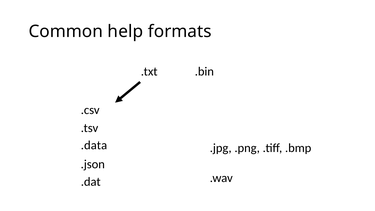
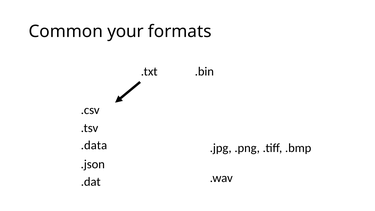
help: help -> your
